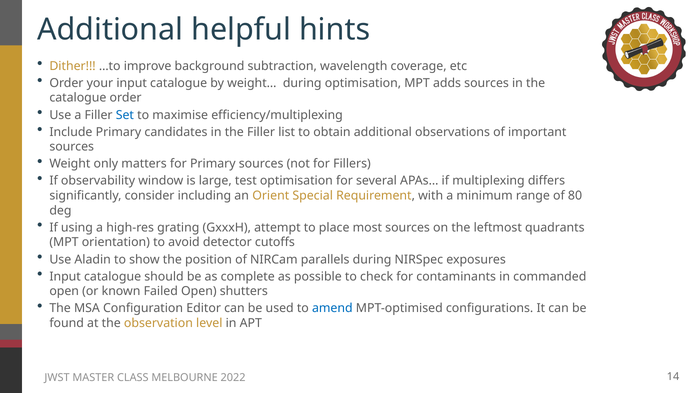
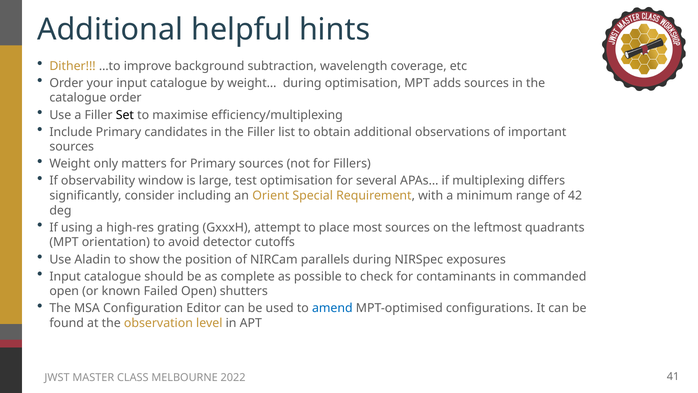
Set colour: blue -> black
80: 80 -> 42
14: 14 -> 41
